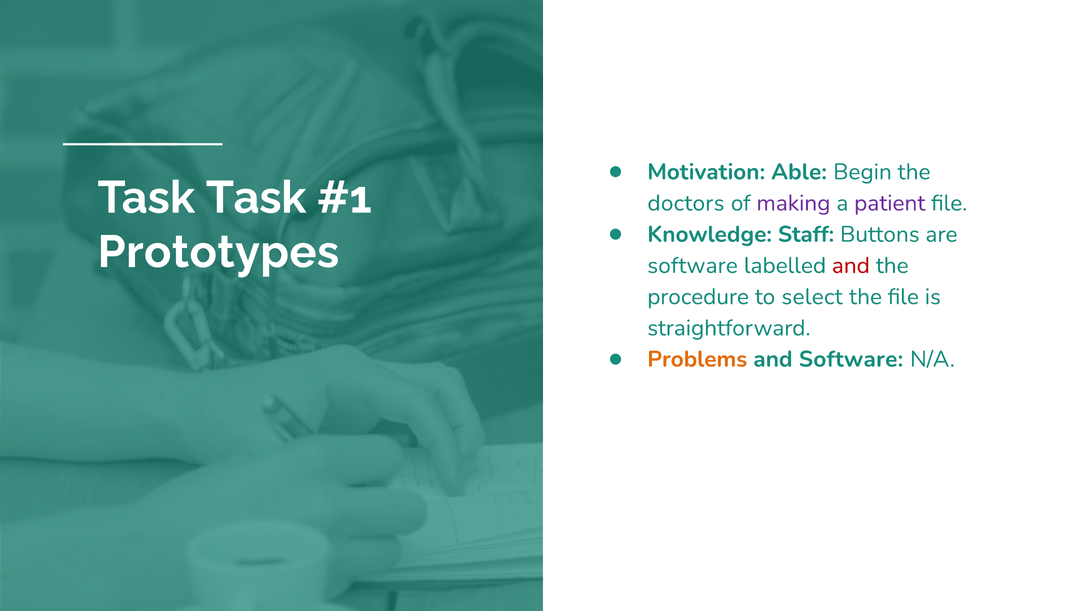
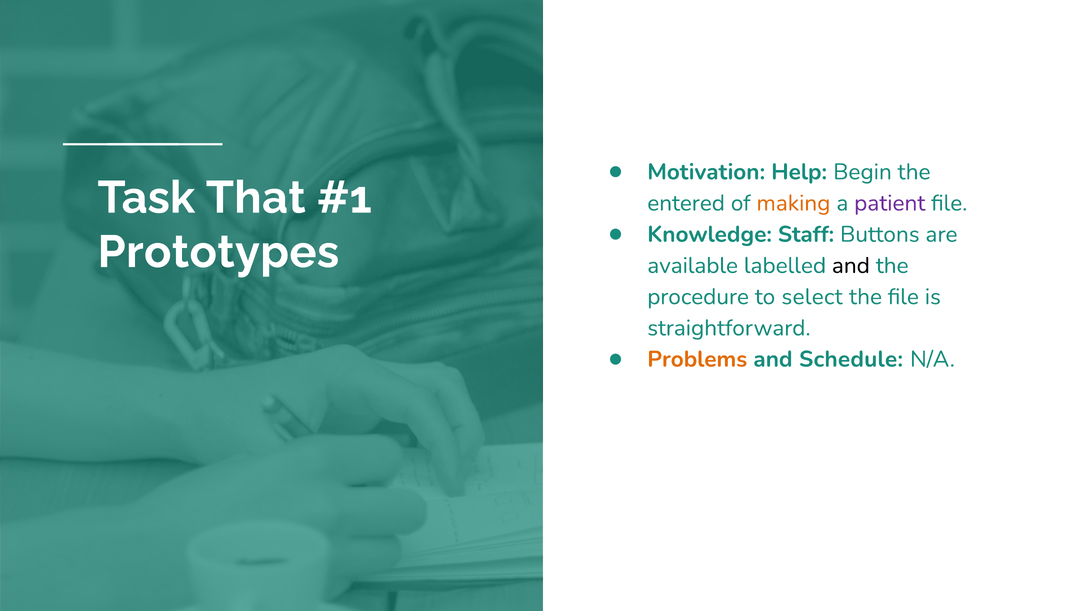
Able: Able -> Help
Task Task: Task -> That
doctors: doctors -> entered
making colour: purple -> orange
software at (693, 265): software -> available
and at (851, 265) colour: red -> black
and Software: Software -> Schedule
